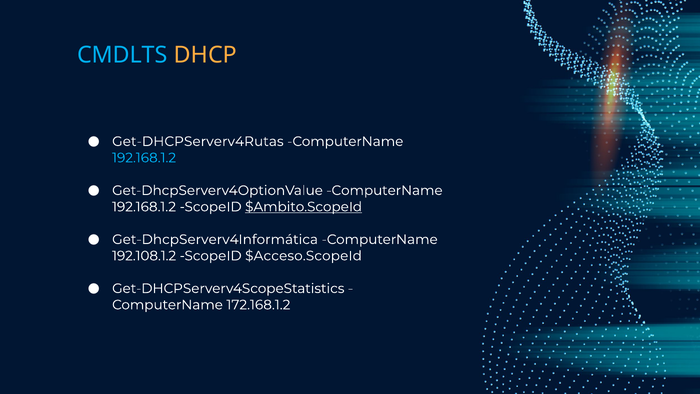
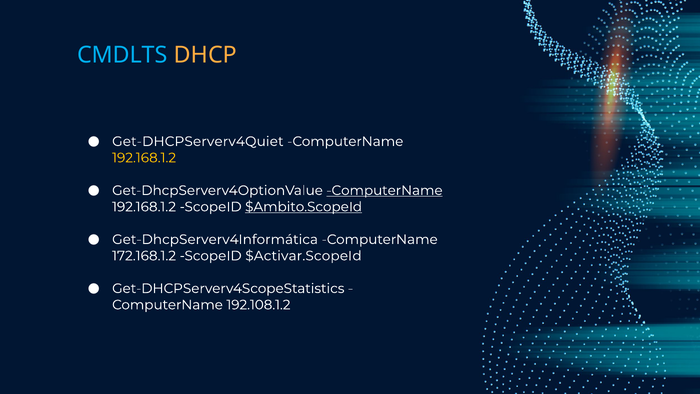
Get-DHCPServerv4Rutas: Get-DHCPServerv4Rutas -> Get-DHCPServerv4Quiet
192.168.1.2 at (144, 158) colour: light blue -> yellow
ComputerName at (385, 190) underline: none -> present
192.108.1.2: 192.108.1.2 -> 172.168.1.2
$Acceso.ScopeId: $Acceso.ScopeId -> $Activar.ScopeId
172.168.1.2: 172.168.1.2 -> 192.108.1.2
